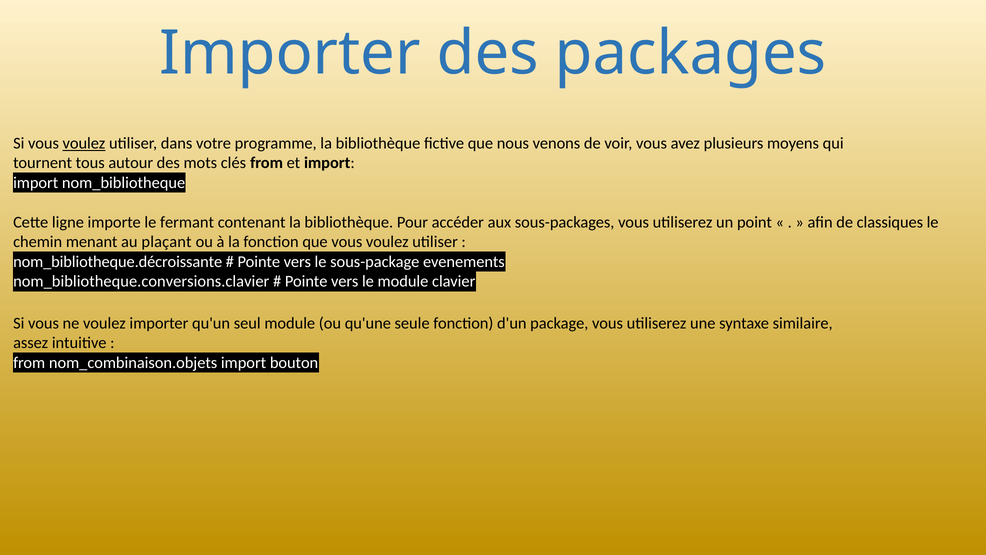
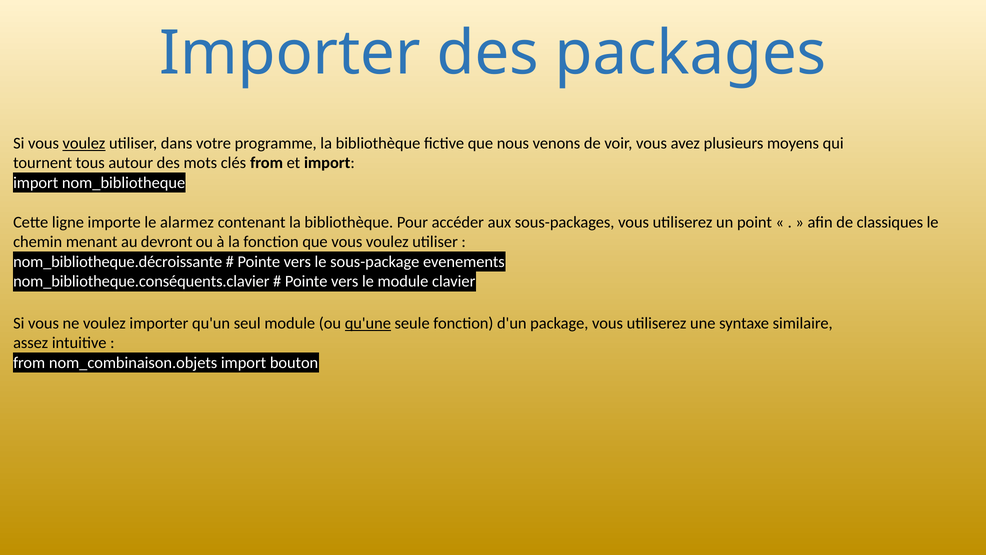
fermant: fermant -> alarmez
plaçant: plaçant -> devront
nom_bibliotheque.conversions.clavier: nom_bibliotheque.conversions.clavier -> nom_bibliotheque.conséquents.clavier
qu'une underline: none -> present
